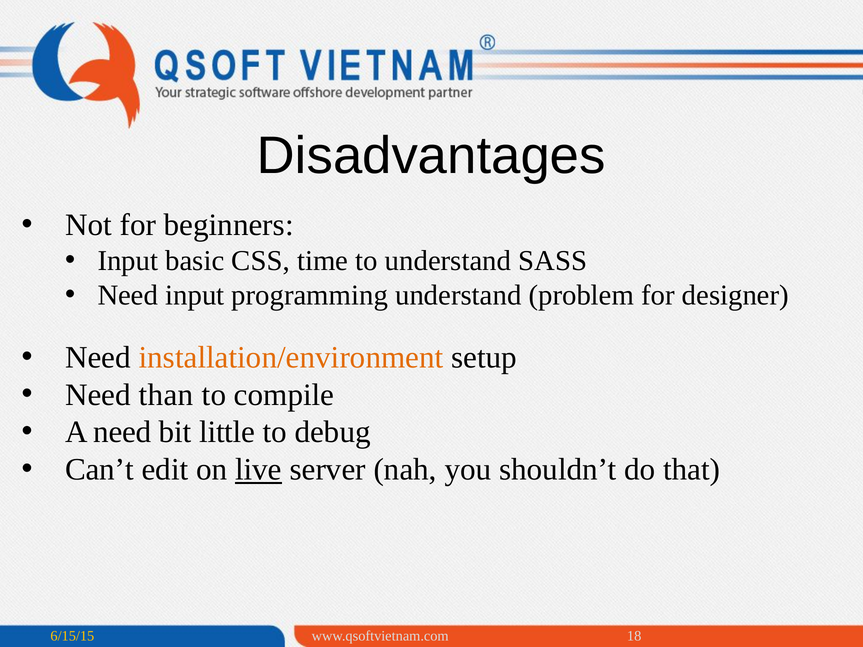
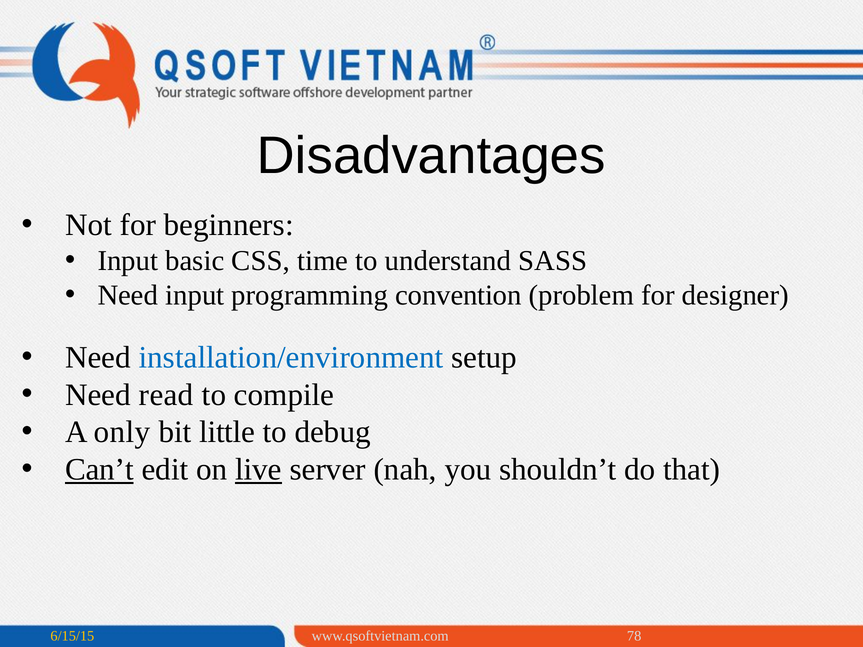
programming understand: understand -> convention
installation/environment colour: orange -> blue
than: than -> read
A need: need -> only
Can’t underline: none -> present
18: 18 -> 78
